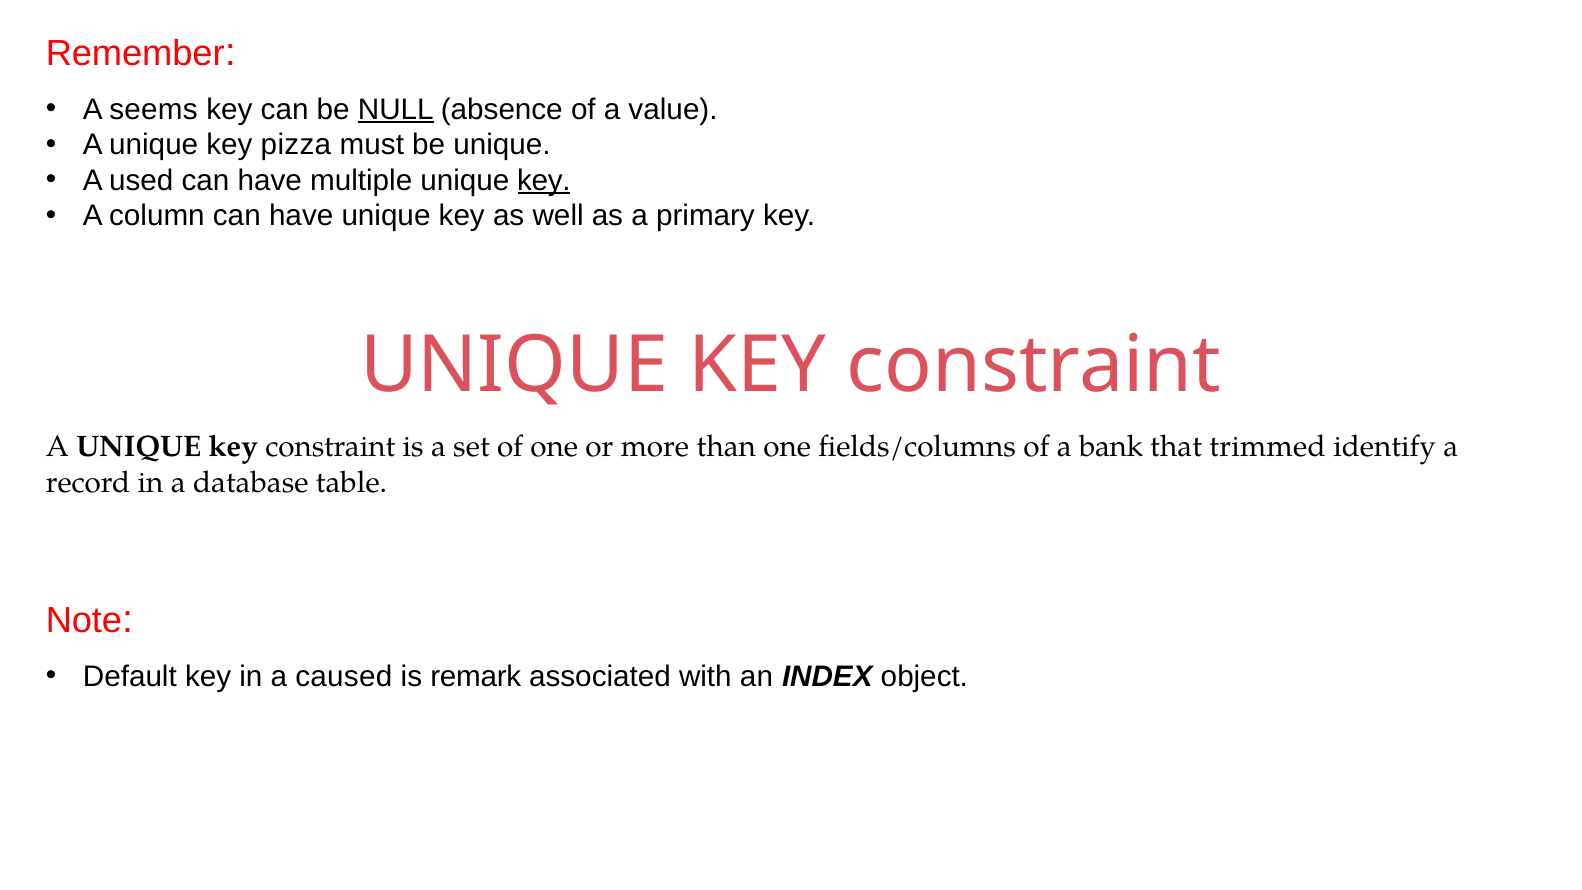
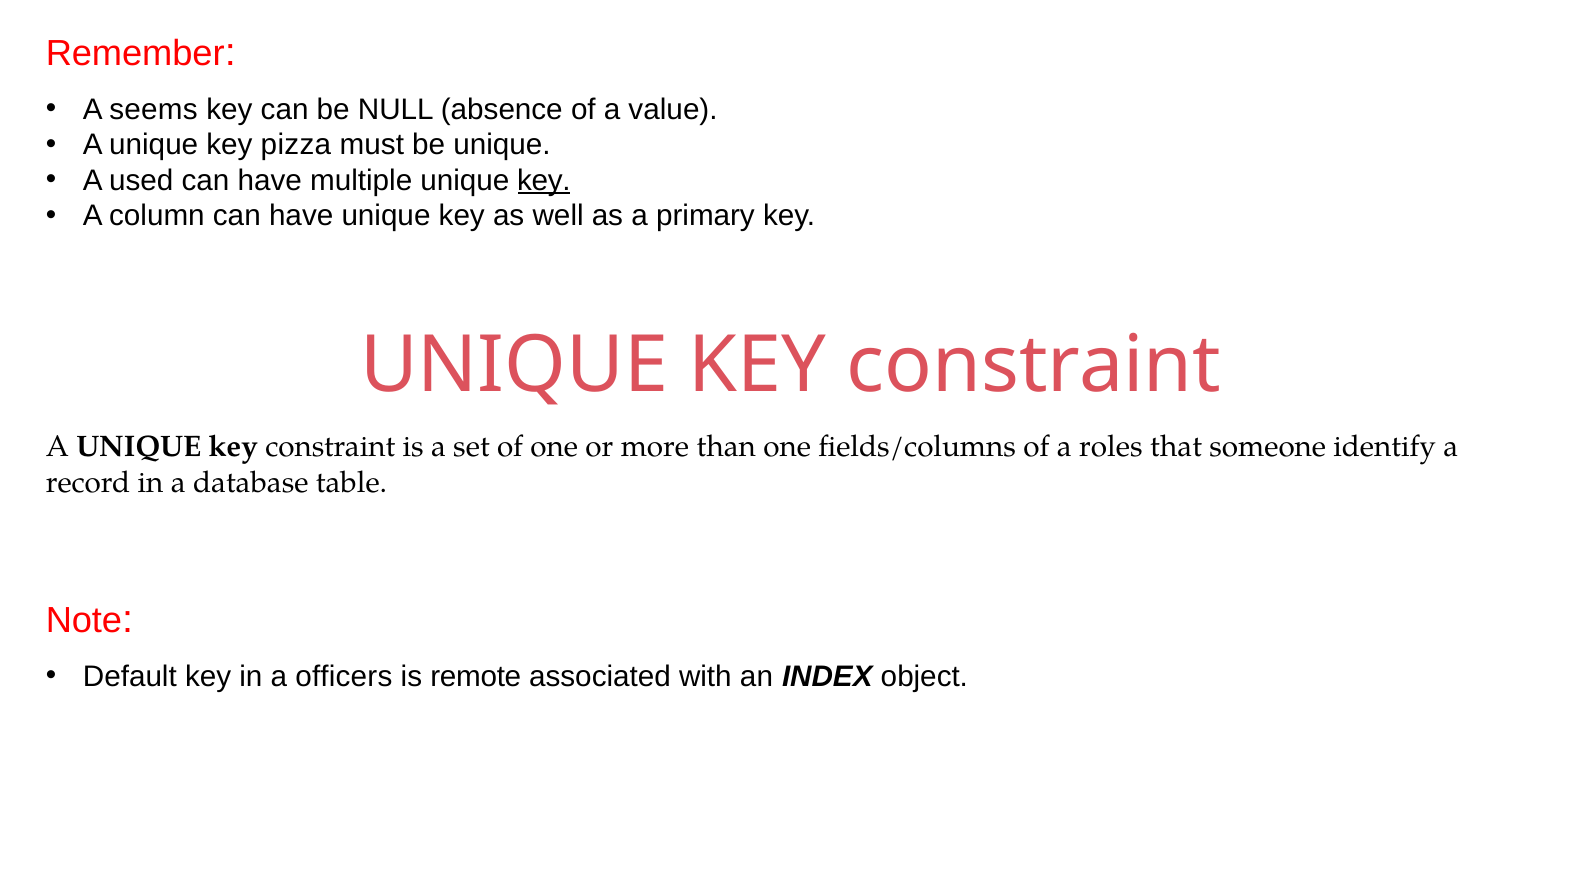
NULL underline: present -> none
bank: bank -> roles
trimmed: trimmed -> someone
caused: caused -> officers
remark: remark -> remote
